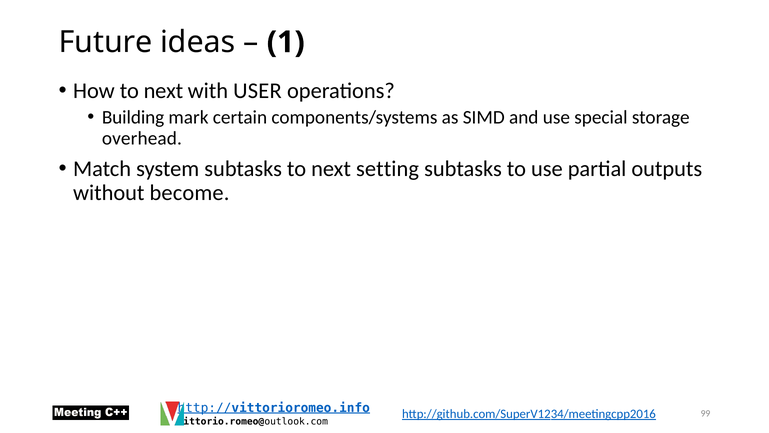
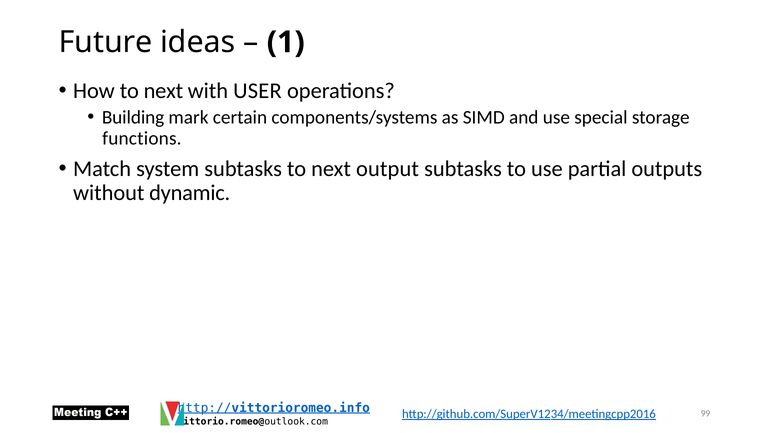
overhead: overhead -> functions
setting: setting -> output
become: become -> dynamic
